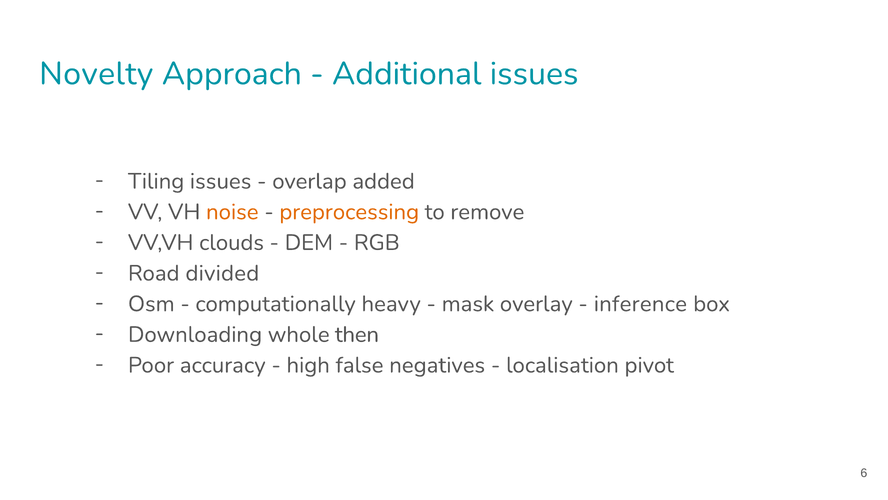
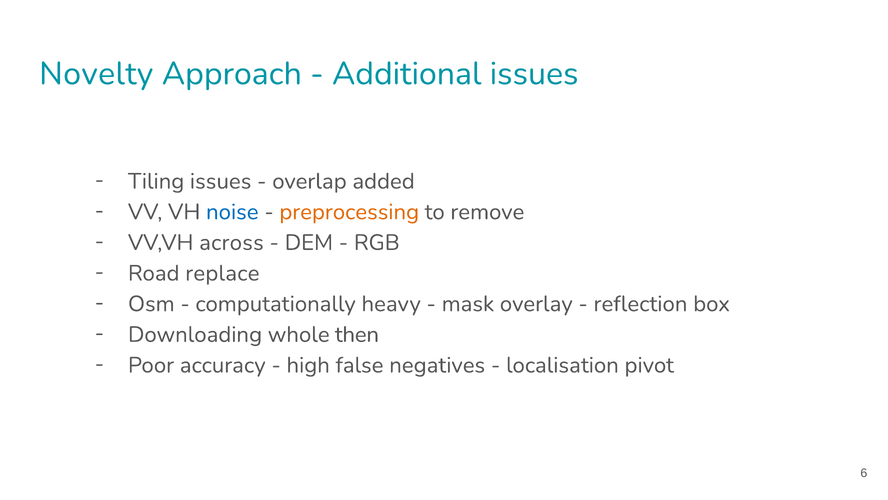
noise colour: orange -> blue
clouds: clouds -> across
divided: divided -> replace
inference: inference -> reflection
